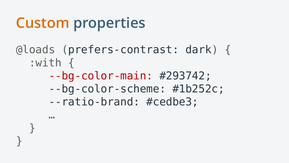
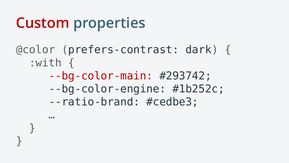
Custom colour: orange -> red
@loads: @loads -> @color
--bg-color-scheme: --bg-color-scheme -> --bg-color-engine
